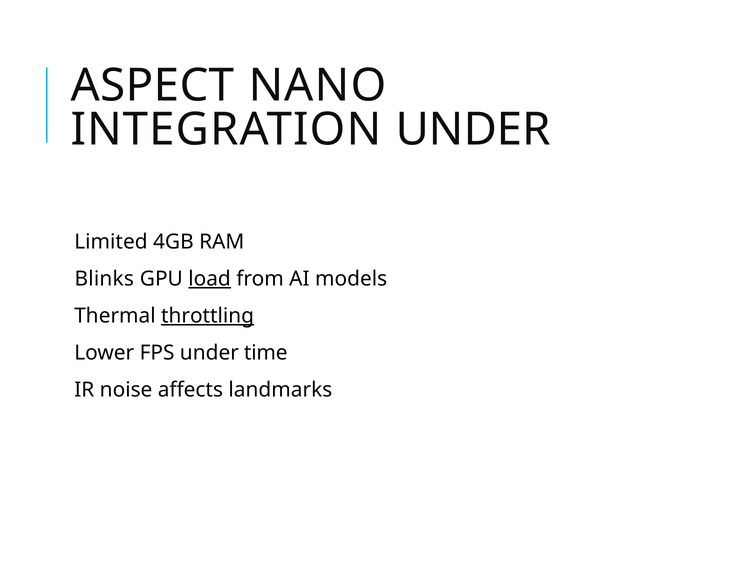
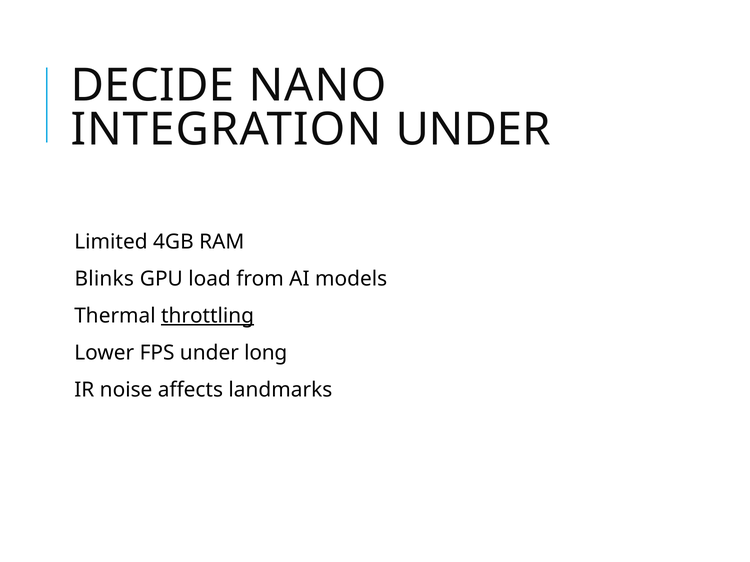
ASPECT: ASPECT -> DECIDE
load underline: present -> none
time: time -> long
